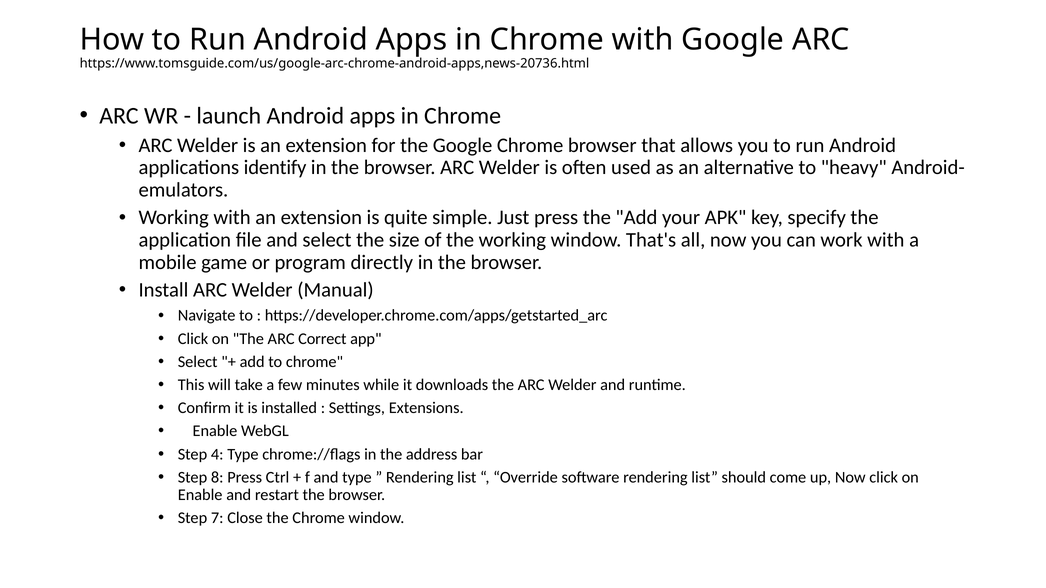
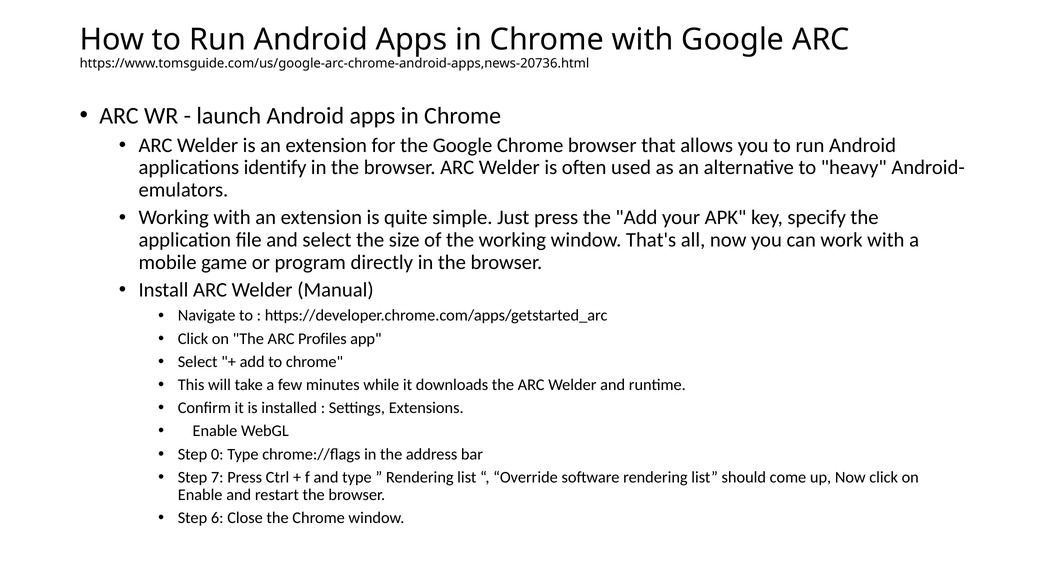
Correct: Correct -> Profiles
4: 4 -> 0
8: 8 -> 7
7: 7 -> 6
